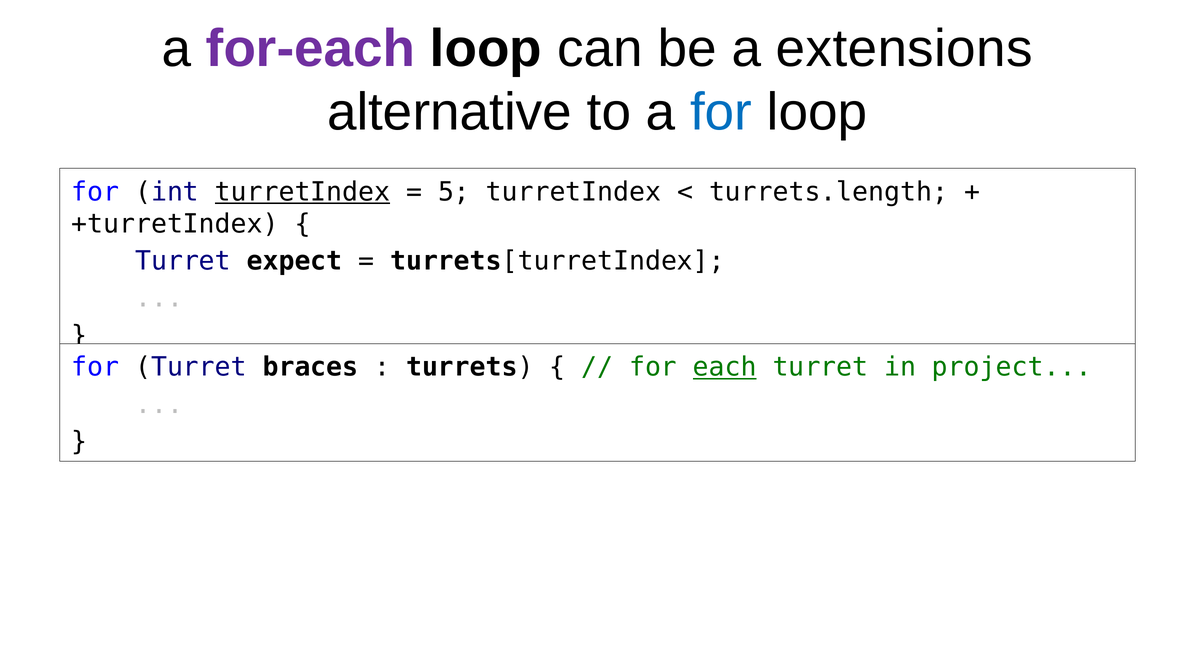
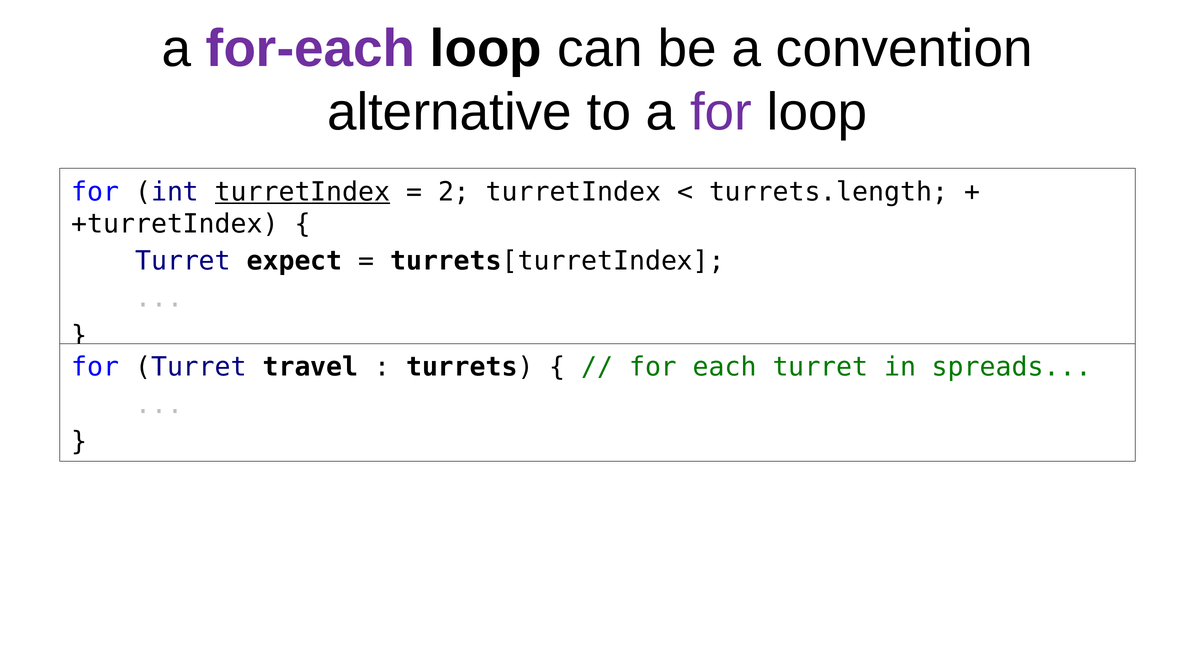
extensions: extensions -> convention
for at (721, 112) colour: blue -> purple
5: 5 -> 2
braces: braces -> travel
each underline: present -> none
project: project -> spreads
